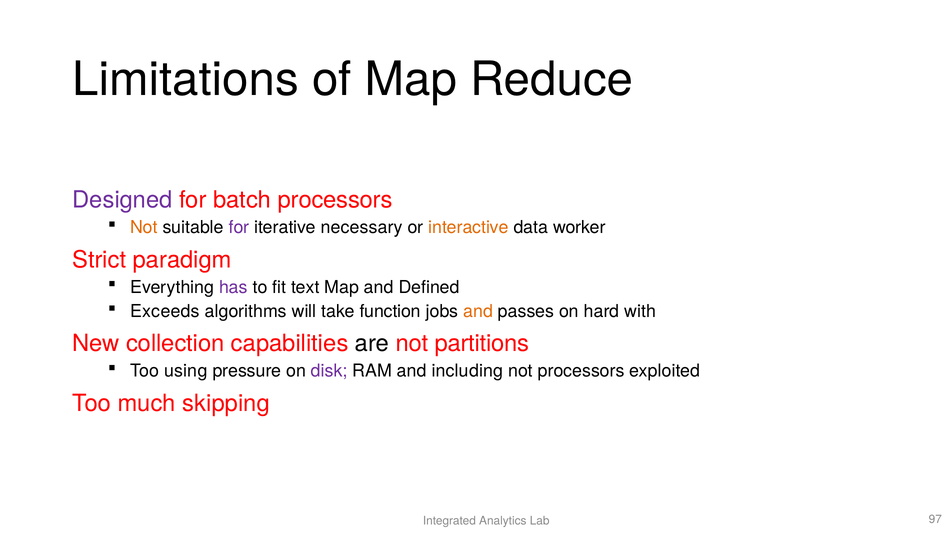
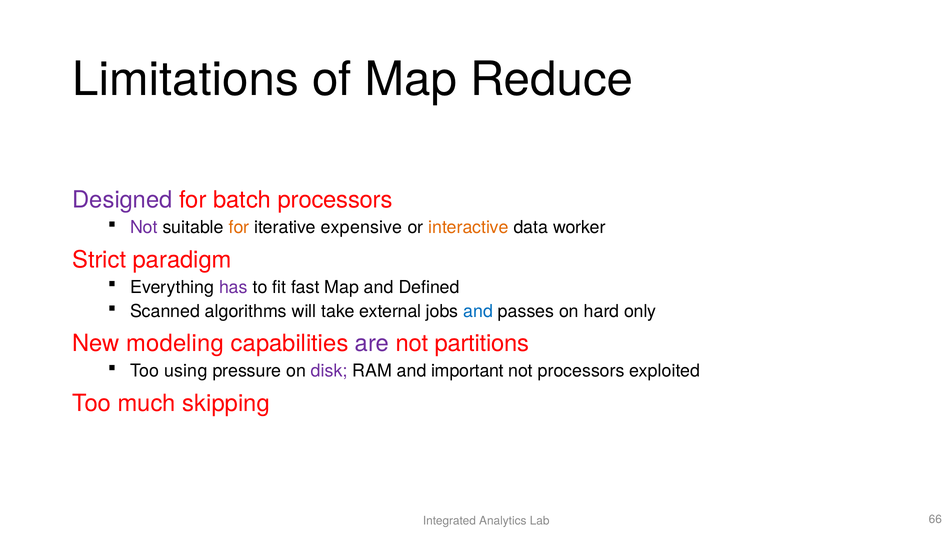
Not at (144, 227) colour: orange -> purple
for at (239, 227) colour: purple -> orange
necessary: necessary -> expensive
text: text -> fast
Exceeds: Exceeds -> Scanned
function: function -> external
and at (478, 311) colour: orange -> blue
with: with -> only
collection: collection -> modeling
are colour: black -> purple
including: including -> important
97: 97 -> 66
